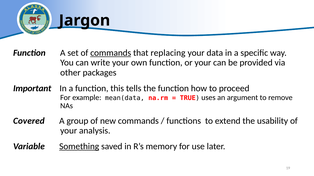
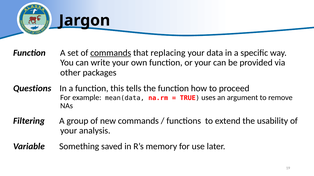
Important: Important -> Questions
Covered: Covered -> Filtering
Something underline: present -> none
